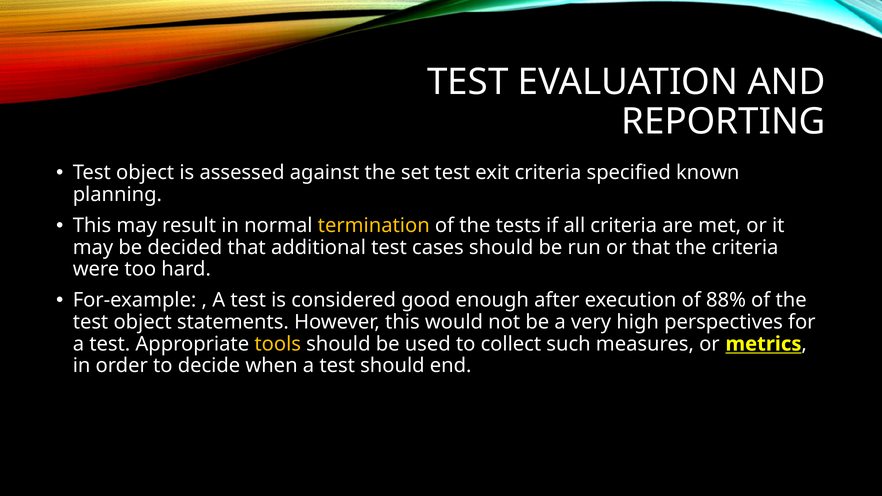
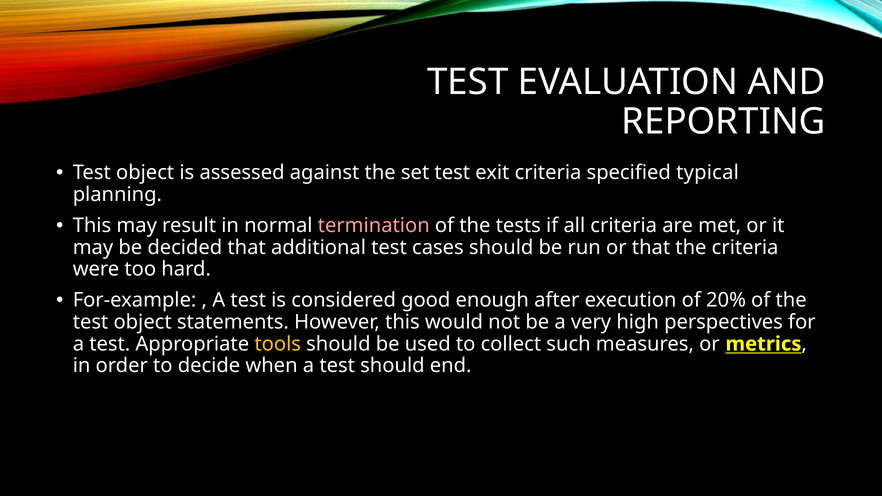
known: known -> typical
termination colour: yellow -> pink
88%: 88% -> 20%
